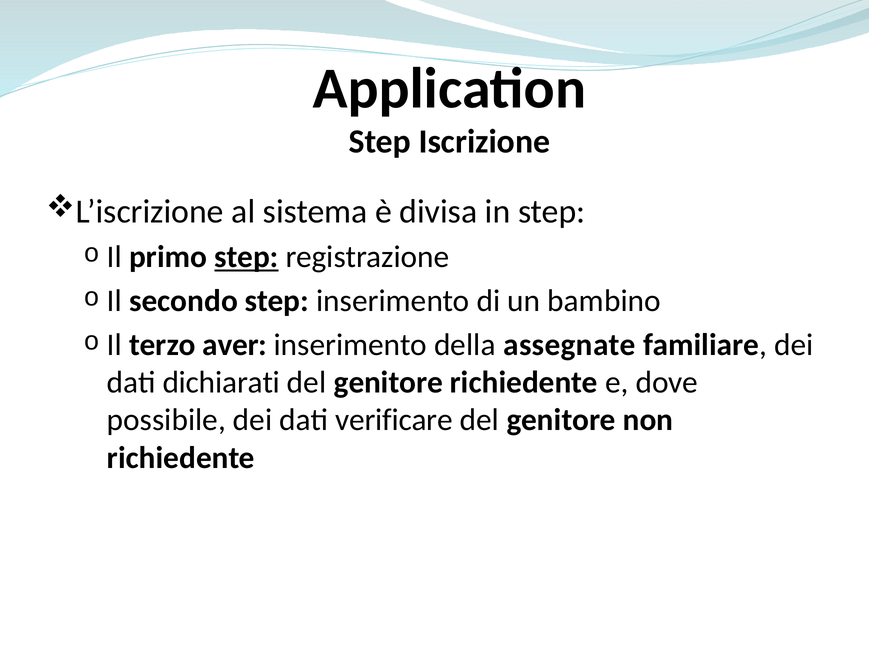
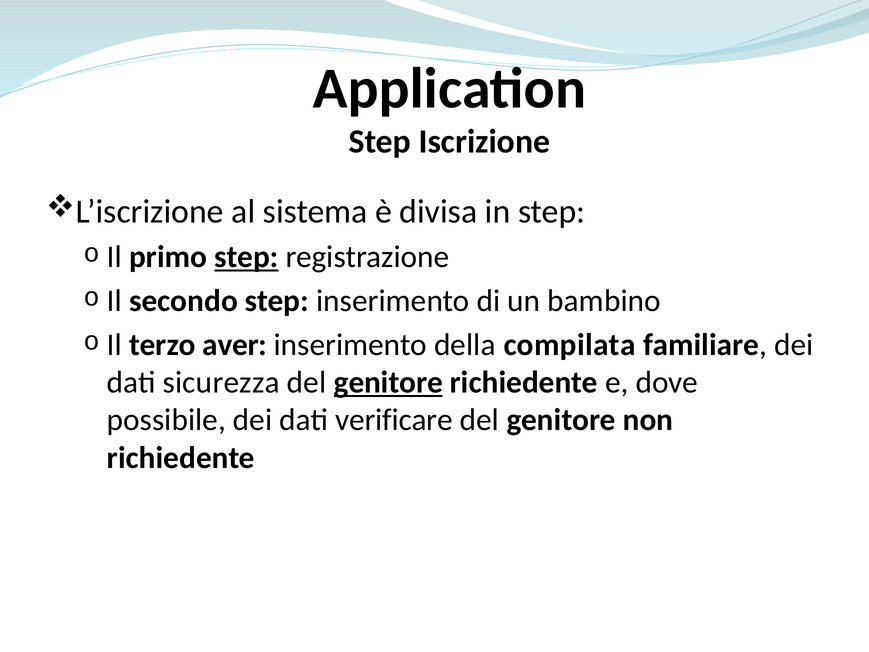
assegnate: assegnate -> compilata
dichiarati: dichiarati -> sicurezza
genitore at (388, 382) underline: none -> present
